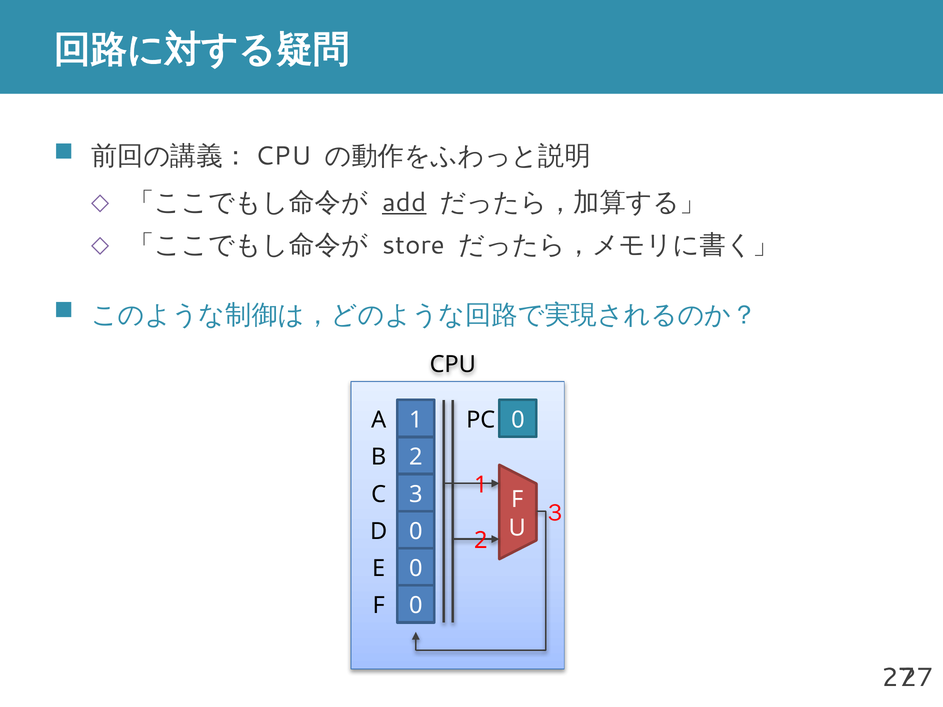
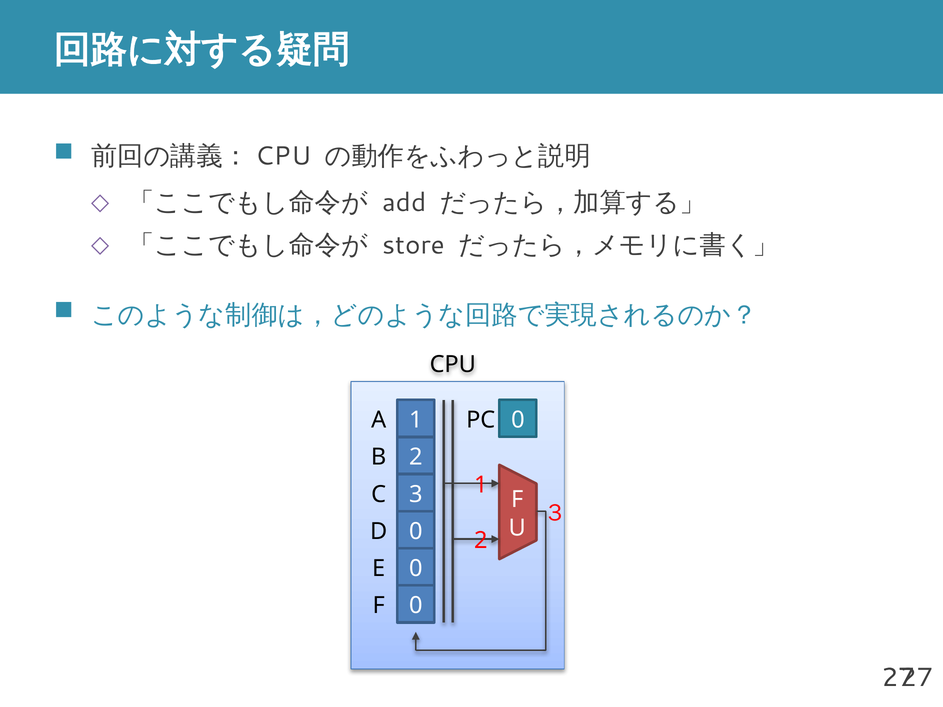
add underline: present -> none
